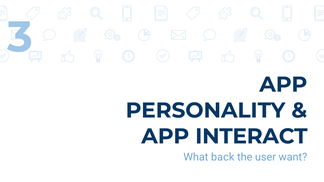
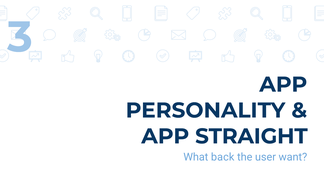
INTERACT: INTERACT -> STRAIGHT
